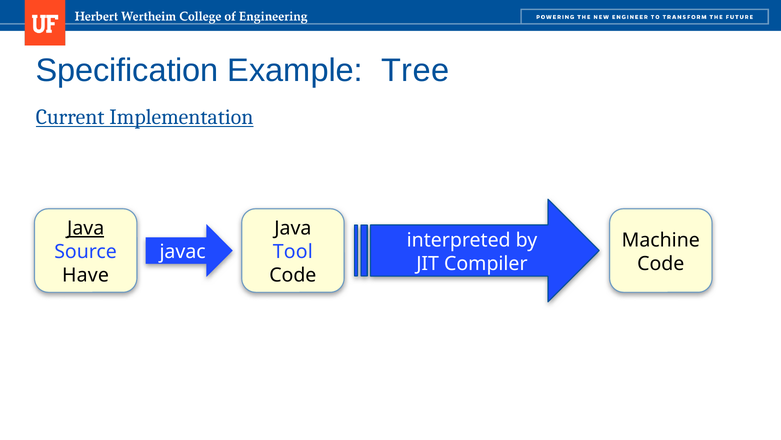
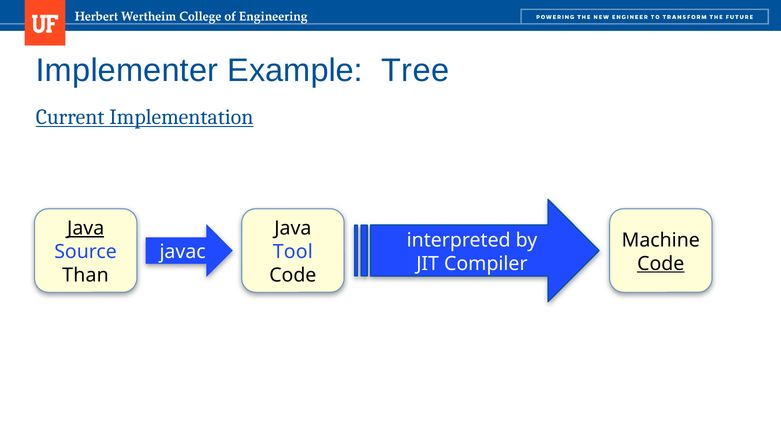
Specification: Specification -> Implementer
Code at (661, 263) underline: none -> present
Have: Have -> Than
